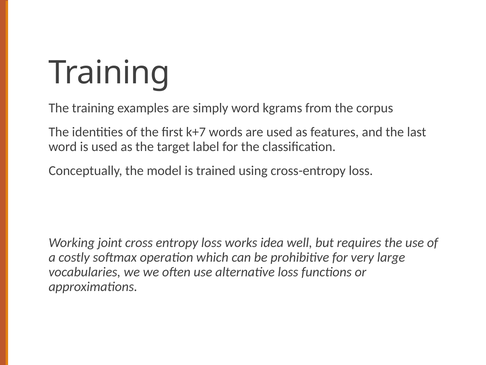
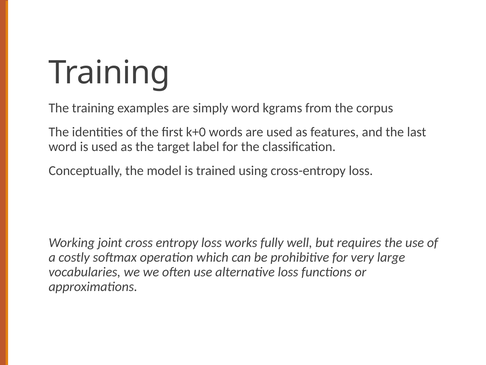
k+7: k+7 -> k+0
idea: idea -> fully
